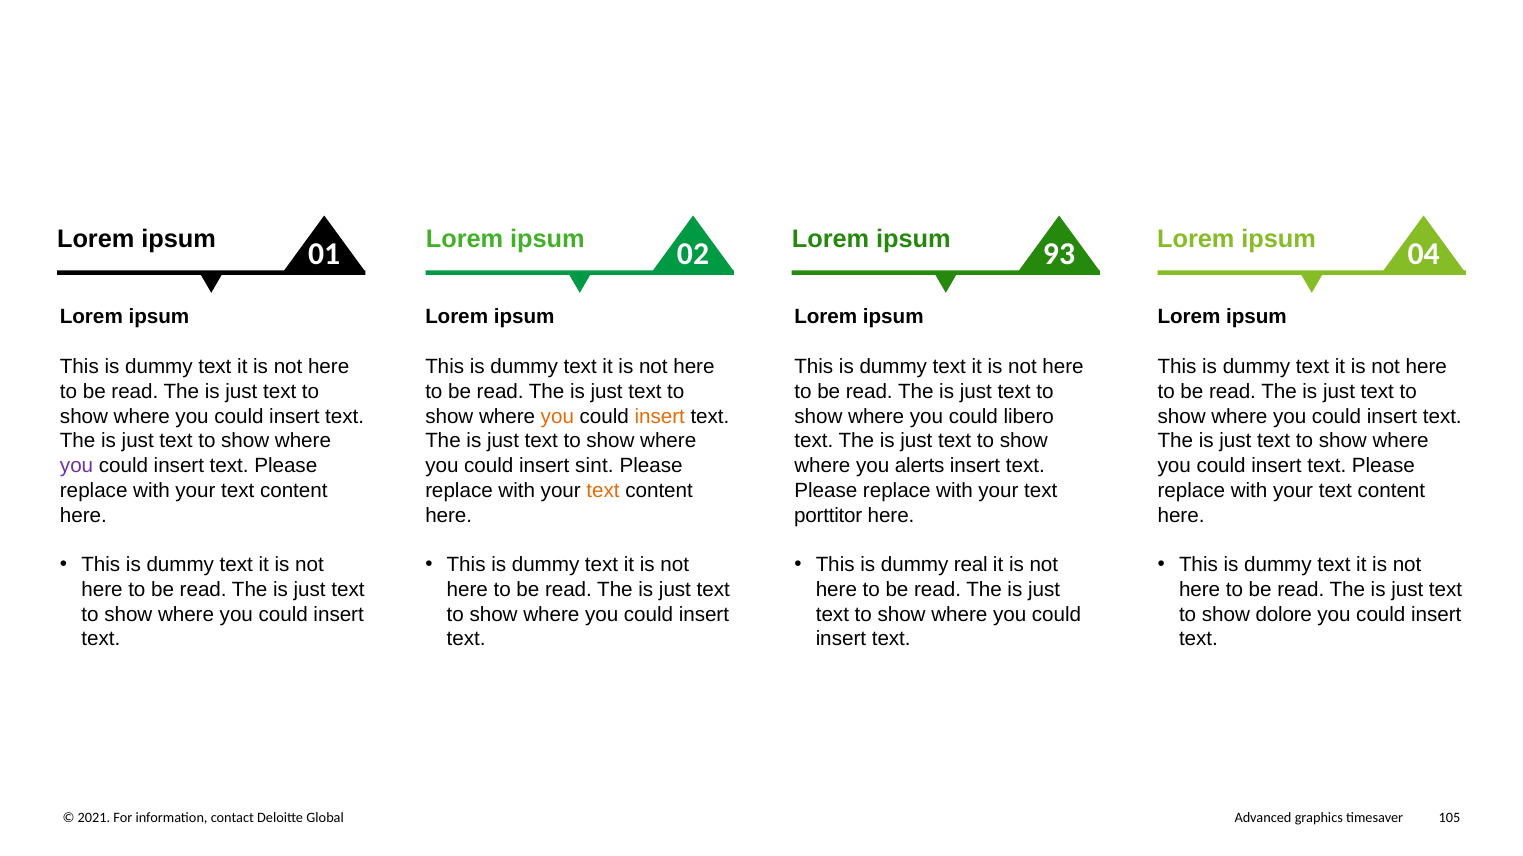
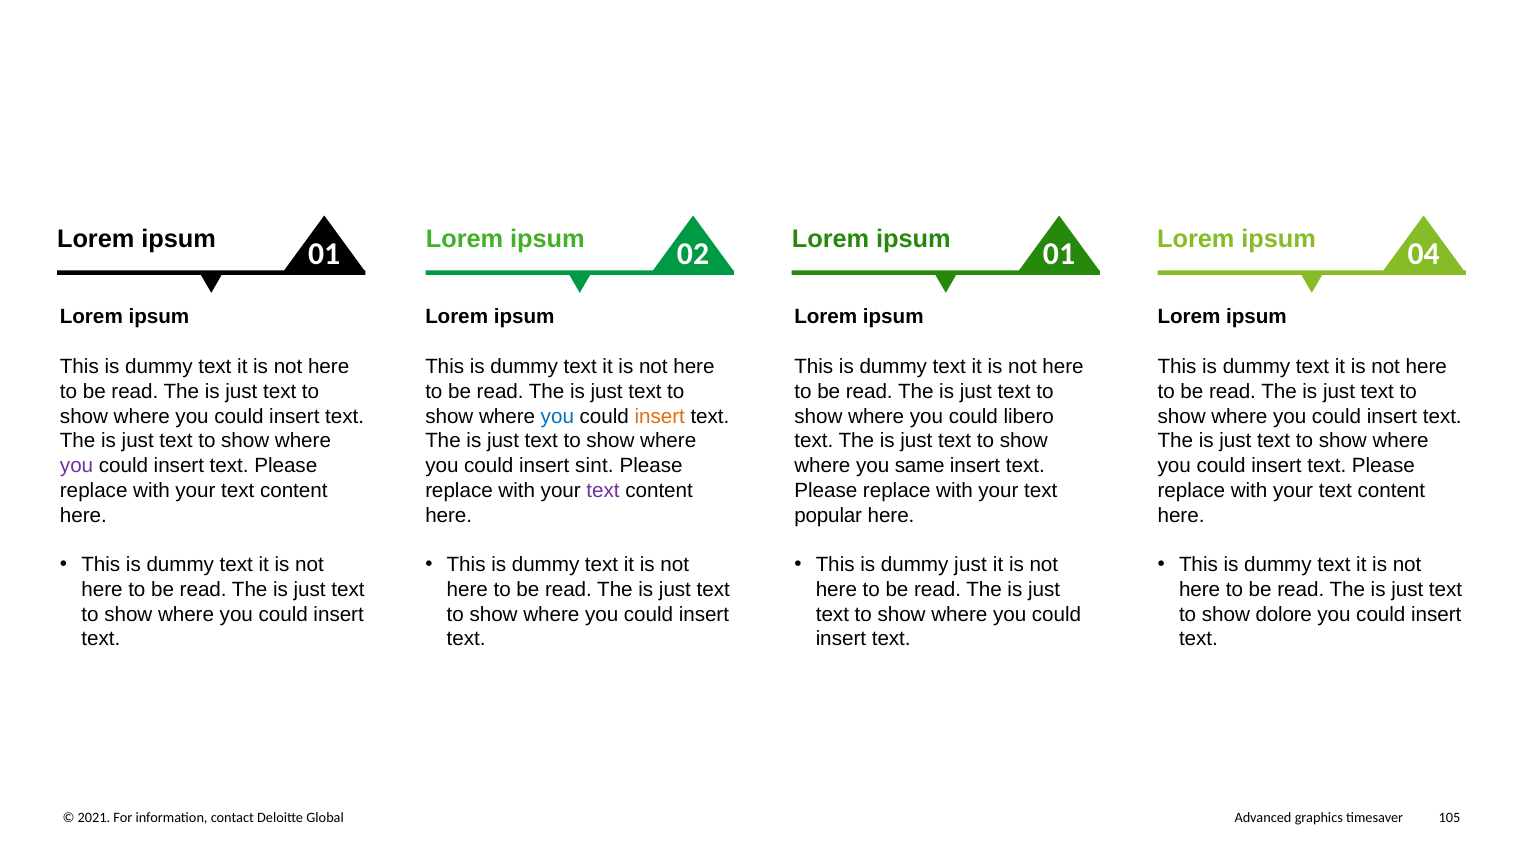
02 93: 93 -> 01
you at (557, 417) colour: orange -> blue
alerts: alerts -> same
text at (603, 491) colour: orange -> purple
porttitor: porttitor -> popular
dummy real: real -> just
